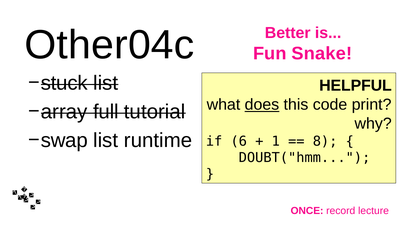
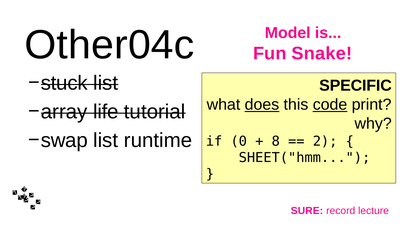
Better: Better -> Model
HELPFUL: HELPFUL -> SPECIFIC
code underline: none -> present
full: full -> life
6: 6 -> 0
1: 1 -> 8
8: 8 -> 2
DOUBT("hmm: DOUBT("hmm -> SHEET("hmm
ONCE: ONCE -> SURE
